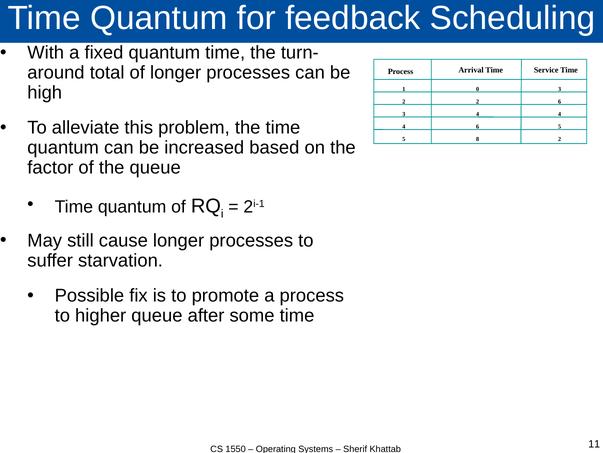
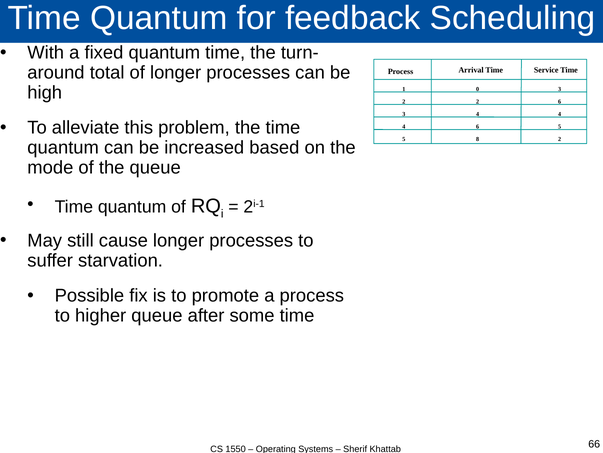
factor: factor -> mode
11: 11 -> 66
